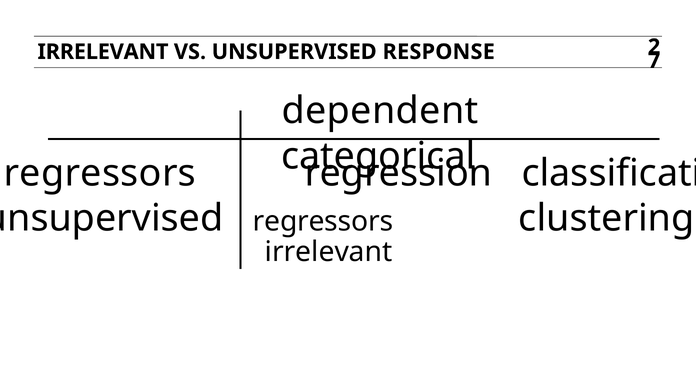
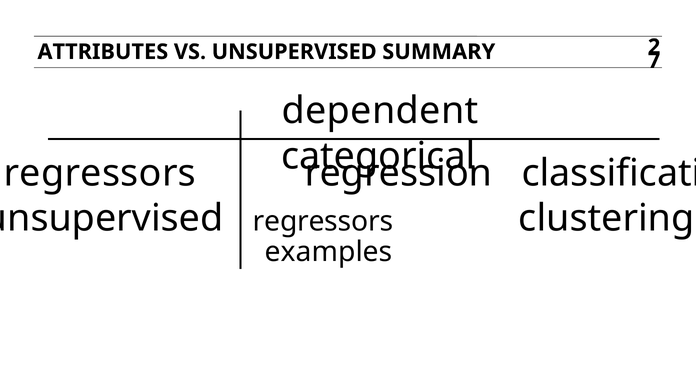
IRRELEVANT at (103, 52): IRRELEVANT -> ATTRIBUTES
RESPONSE: RESPONSE -> SUMMARY
irrelevant at (329, 252): irrelevant -> examples
